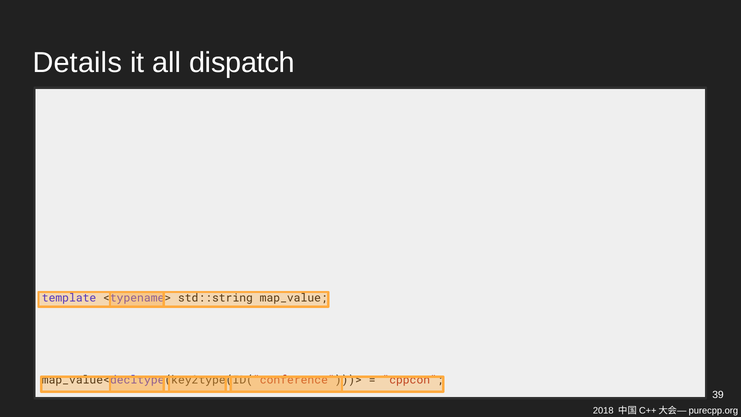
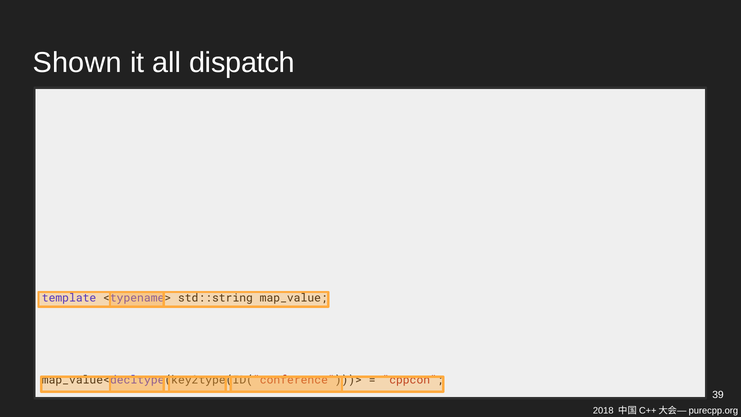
Details: Details -> Shown
